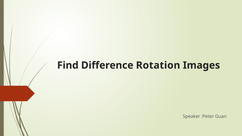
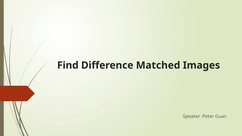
Rotation: Rotation -> Matched
